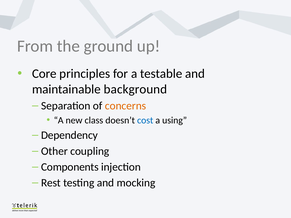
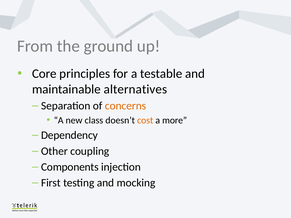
background: background -> alternatives
cost colour: blue -> orange
using: using -> more
Rest: Rest -> First
